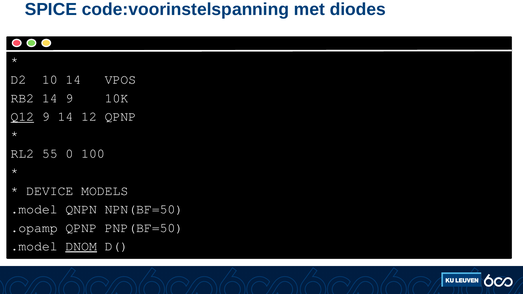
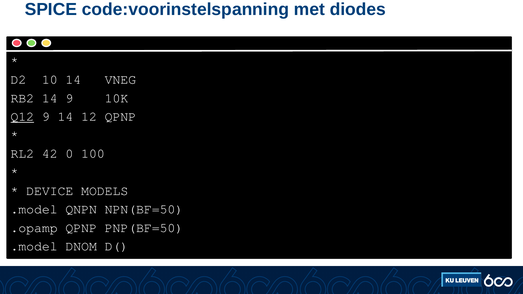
VPOS: VPOS -> VNEG
55: 55 -> 42
DNOM underline: present -> none
